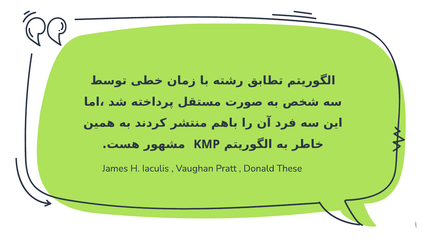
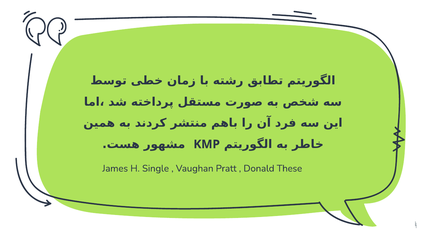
Iaculis: Iaculis -> Single
